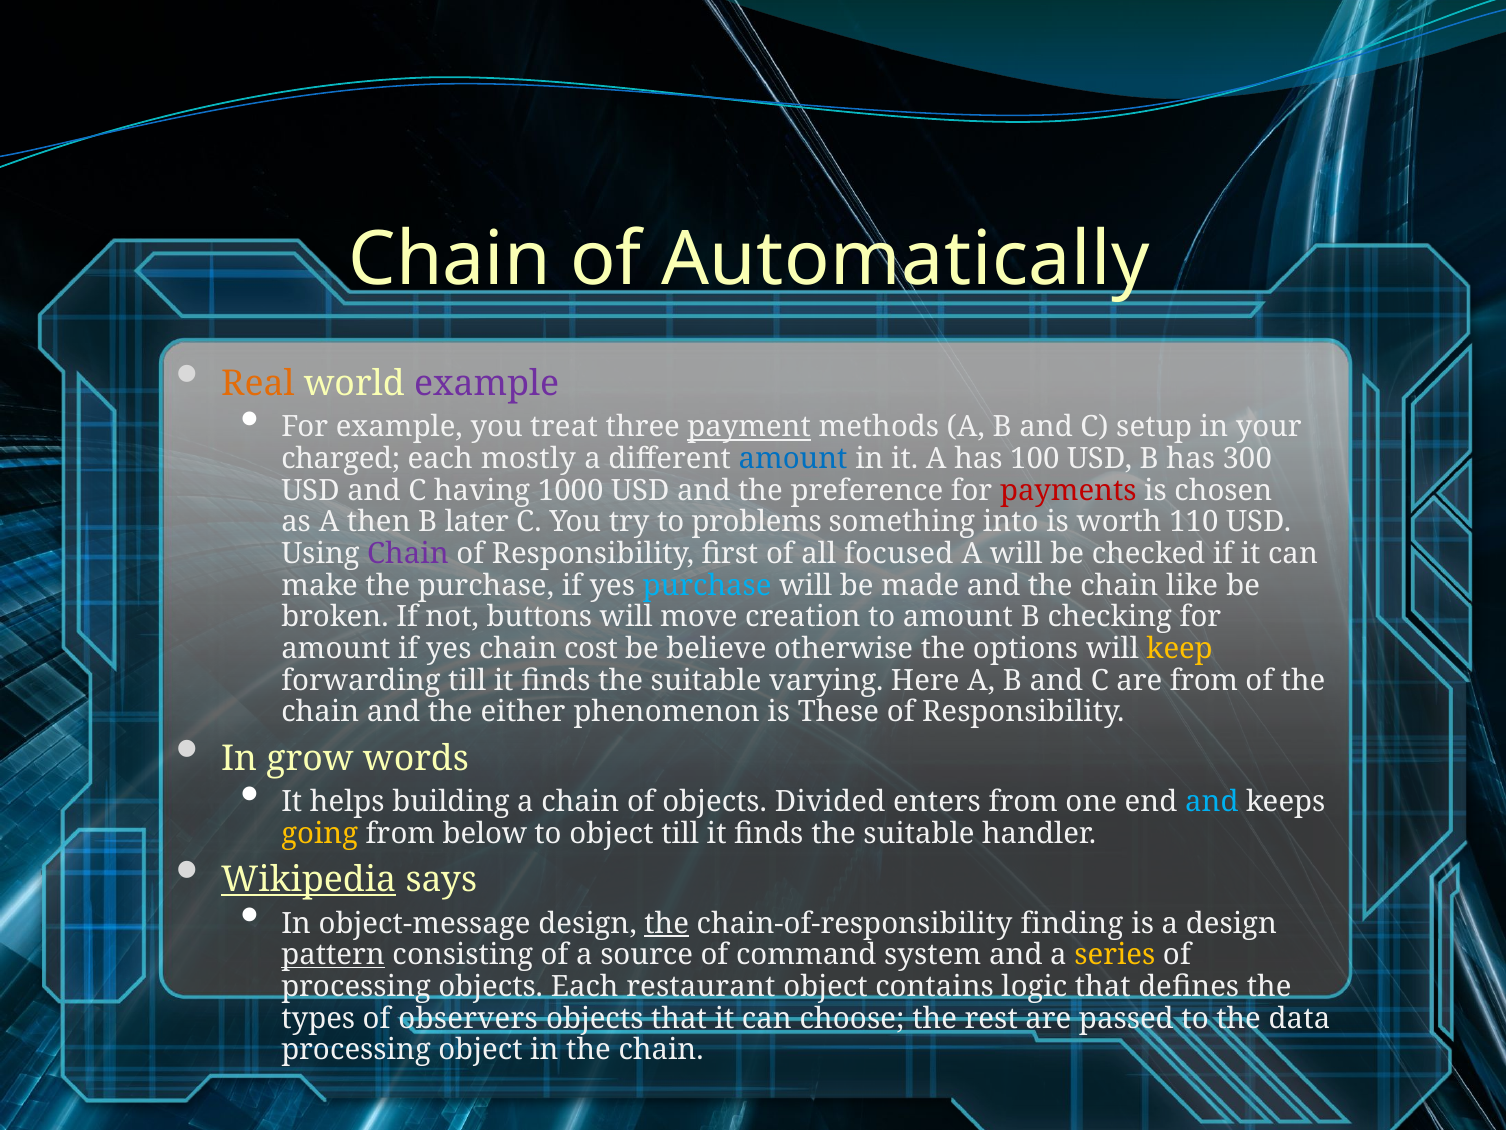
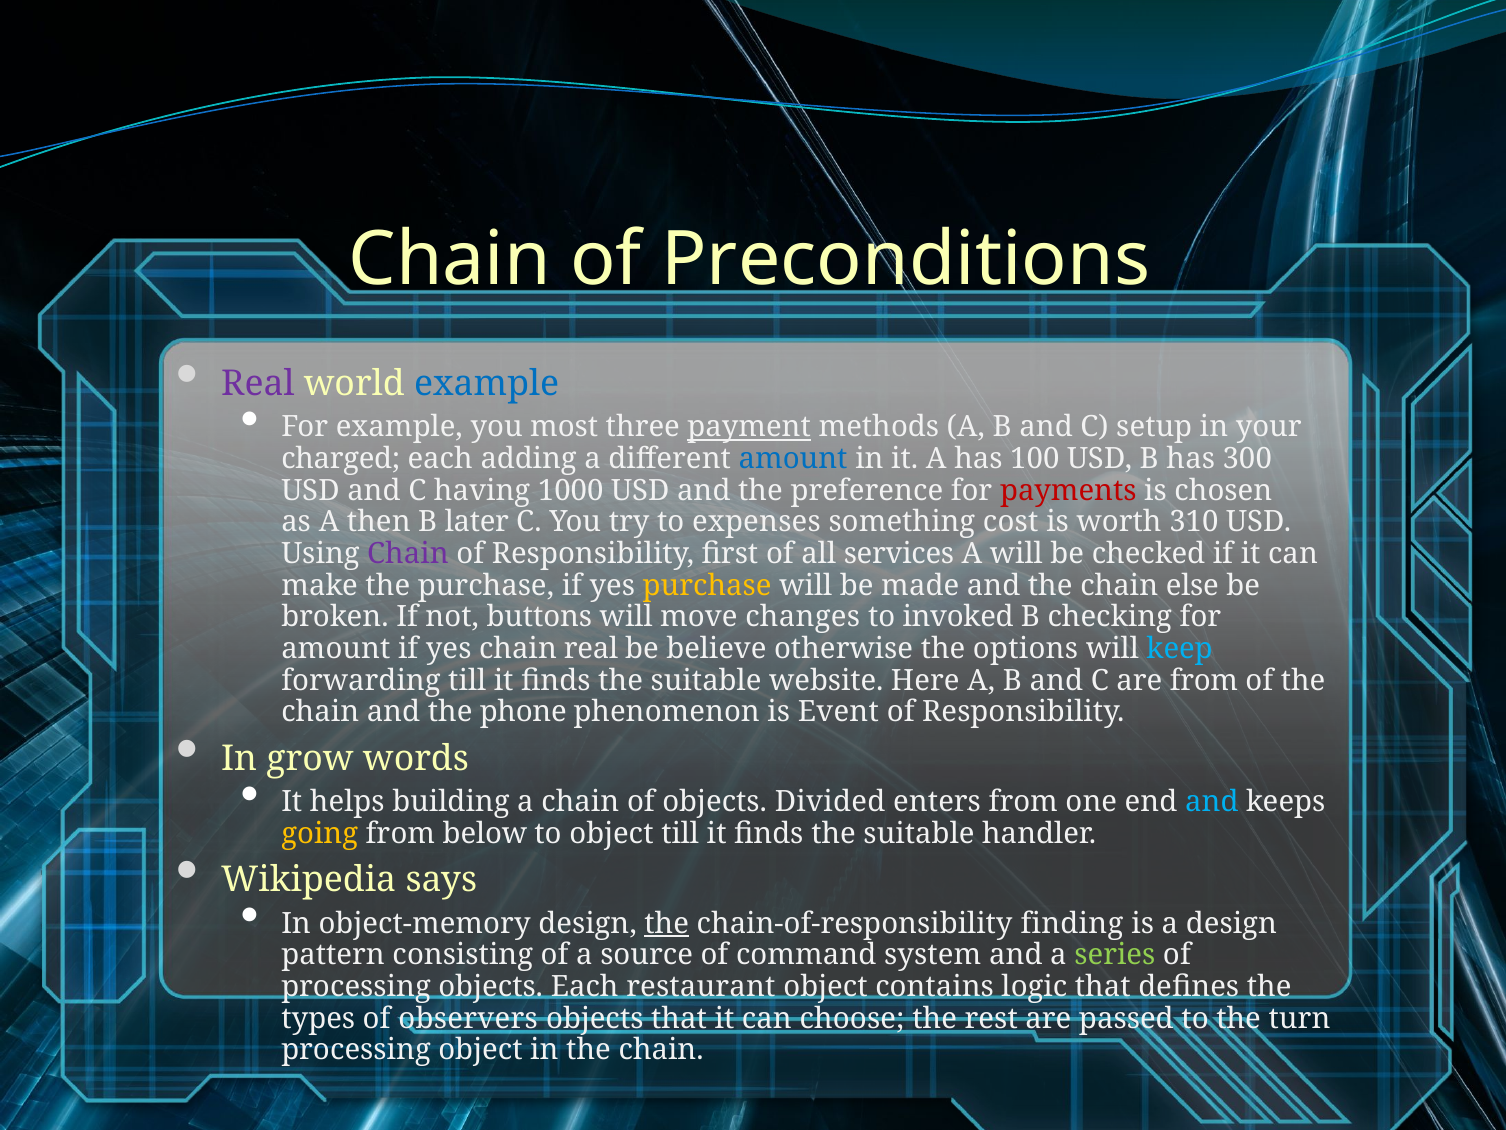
Automatically: Automatically -> Preconditions
Real at (258, 384) colour: orange -> purple
example at (487, 384) colour: purple -> blue
treat: treat -> most
mostly: mostly -> adding
problems: problems -> expenses
into: into -> cost
110: 110 -> 310
focused: focused -> services
purchase at (707, 585) colour: light blue -> yellow
like: like -> else
creation: creation -> changes
to amount: amount -> invoked
chain cost: cost -> real
keep colour: yellow -> light blue
varying: varying -> website
either: either -> phone
These: These -> Event
Wikipedia underline: present -> none
object-message: object-message -> object-memory
pattern underline: present -> none
series colour: yellow -> light green
data: data -> turn
